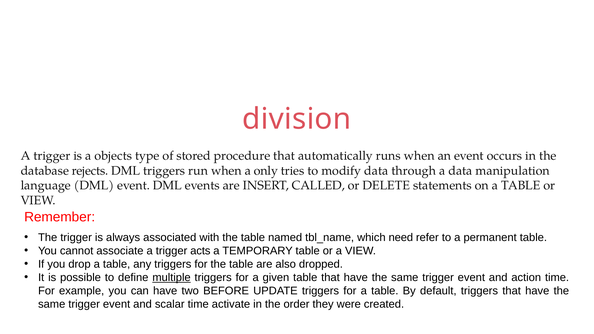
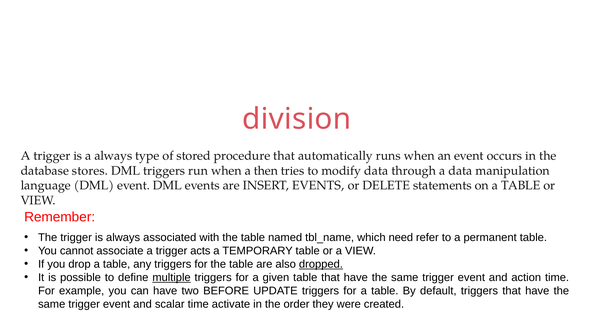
a objects: objects -> always
rejects: rejects -> stores
only: only -> then
INSERT CALLED: CALLED -> EVENTS
dropped underline: none -> present
